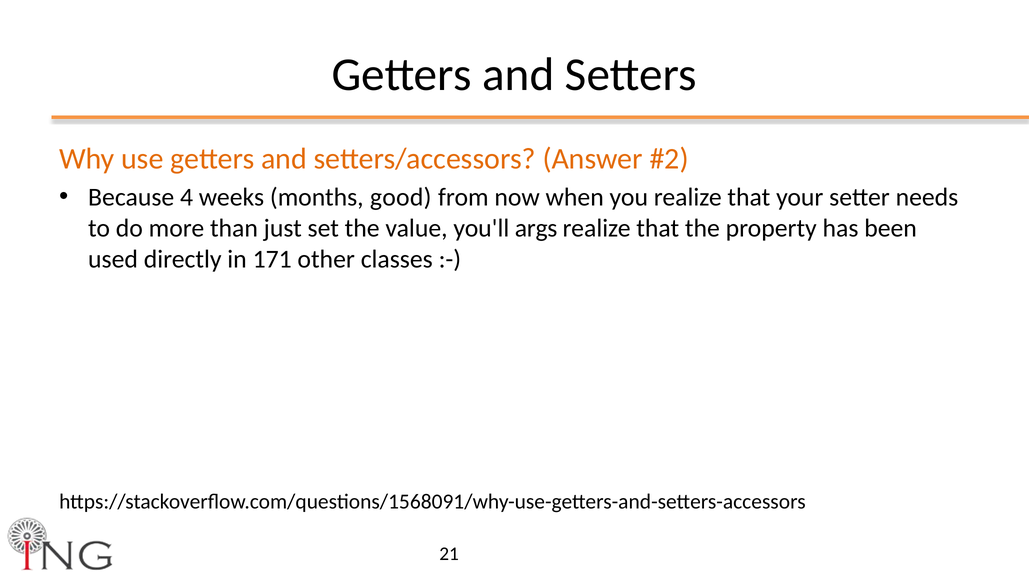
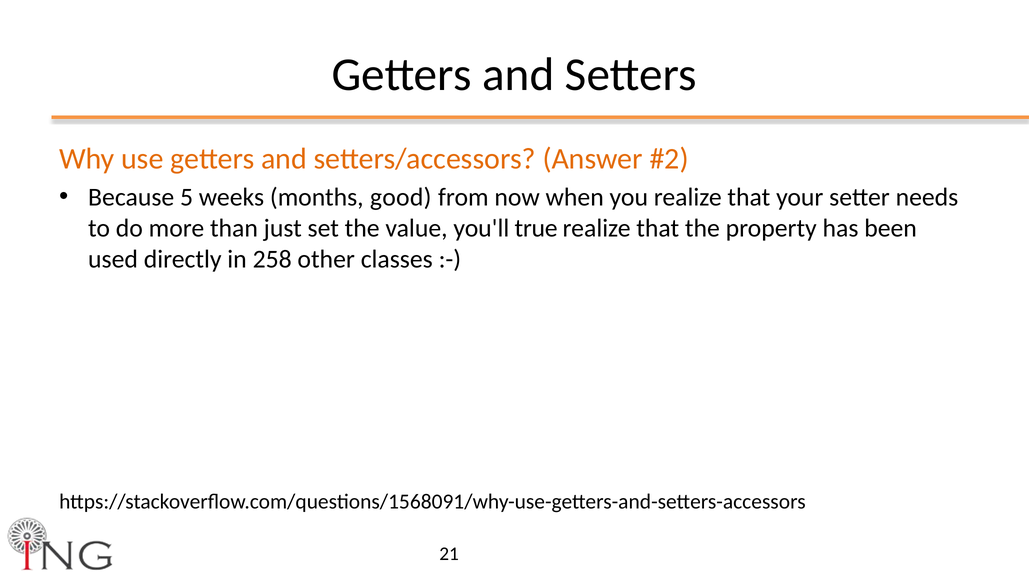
4: 4 -> 5
args: args -> true
171: 171 -> 258
